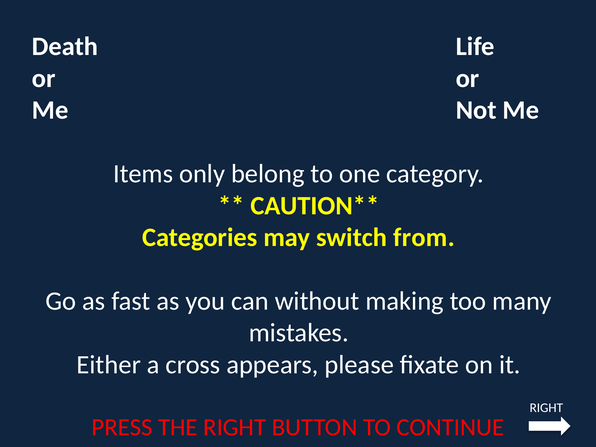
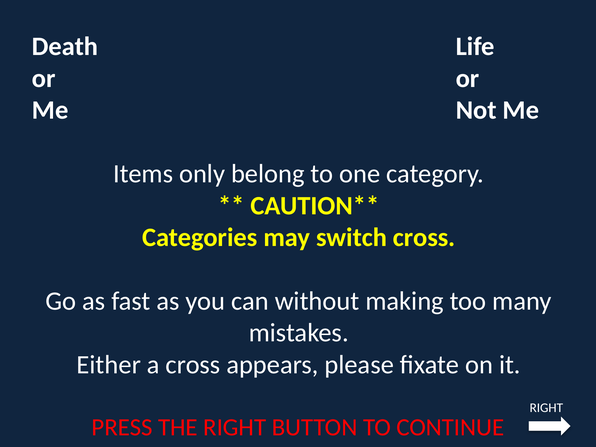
switch from: from -> cross
